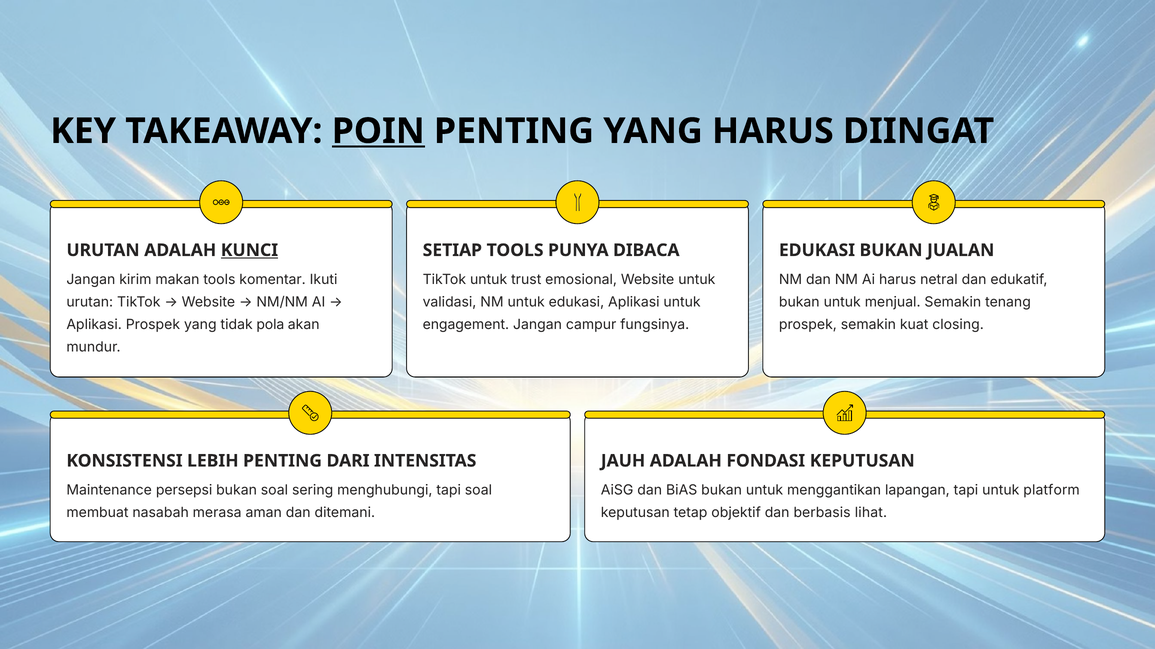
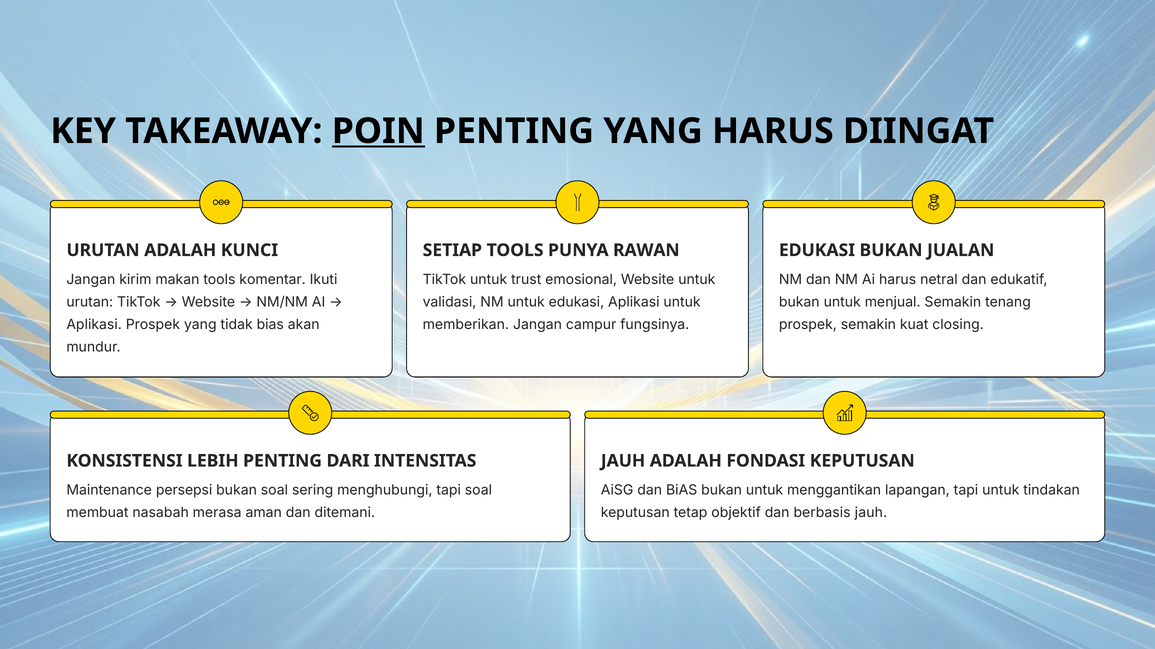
KUNCI underline: present -> none
DIBACA: DIBACA -> RAWAN
tidak pola: pola -> bias
engagement: engagement -> memberikan
platform: platform -> tindakan
berbasis lihat: lihat -> jauh
